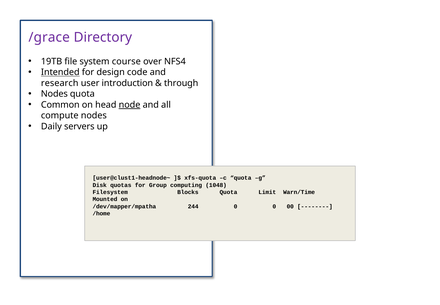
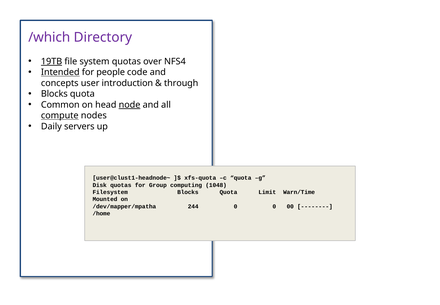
/grace: /grace -> /which
19TB underline: none -> present
system course: course -> quotas
design: design -> people
research: research -> concepts
Nodes at (54, 94): Nodes -> Blocks
compute underline: none -> present
